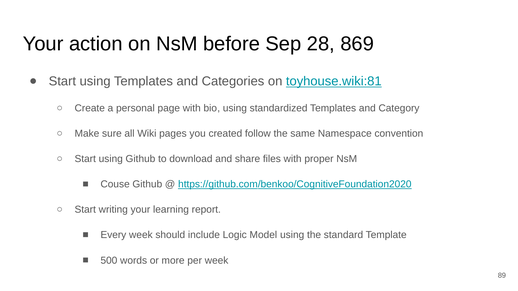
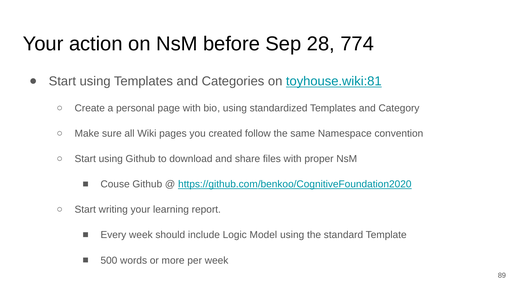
869: 869 -> 774
